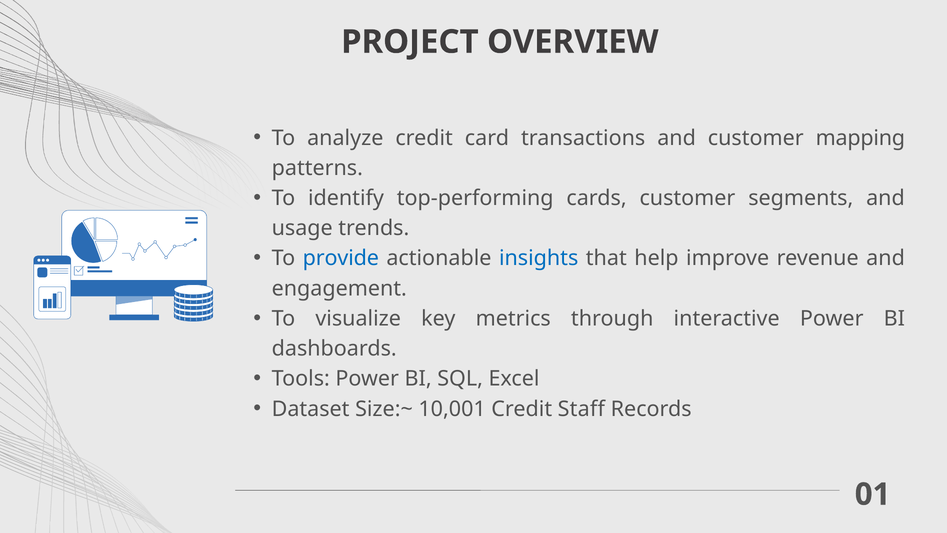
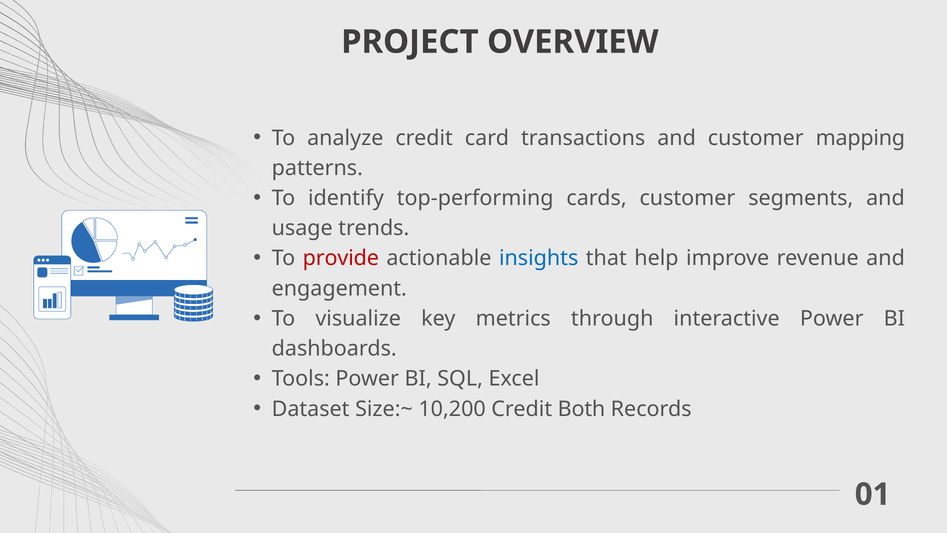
provide colour: blue -> red
10,001: 10,001 -> 10,200
Staff: Staff -> Both
